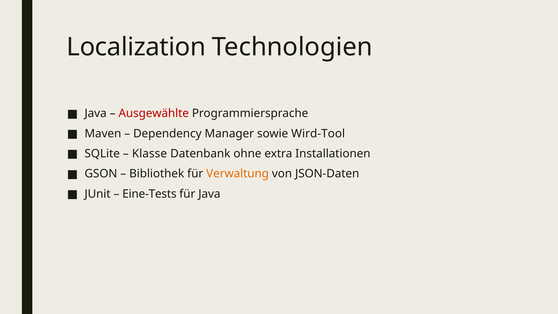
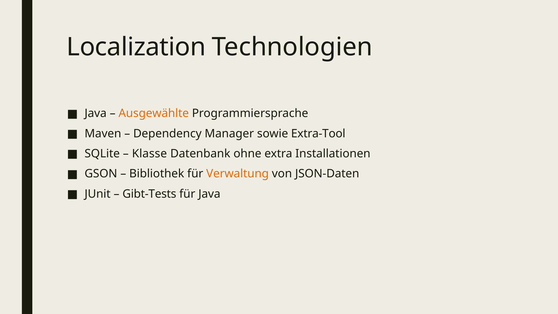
Ausgewählte colour: red -> orange
Wird-Tool: Wird-Tool -> Extra-Tool
Eine-Tests: Eine-Tests -> Gibt-Tests
